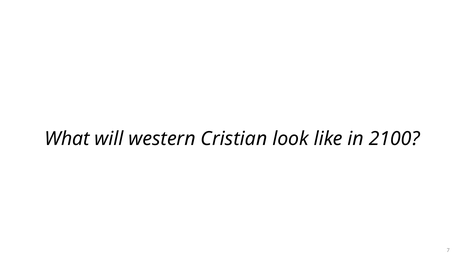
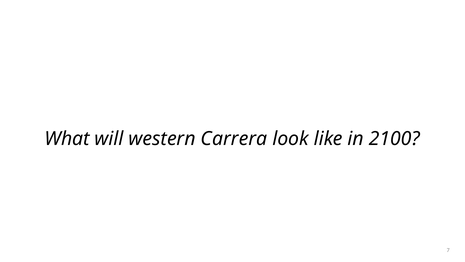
Cristian: Cristian -> Carrera
